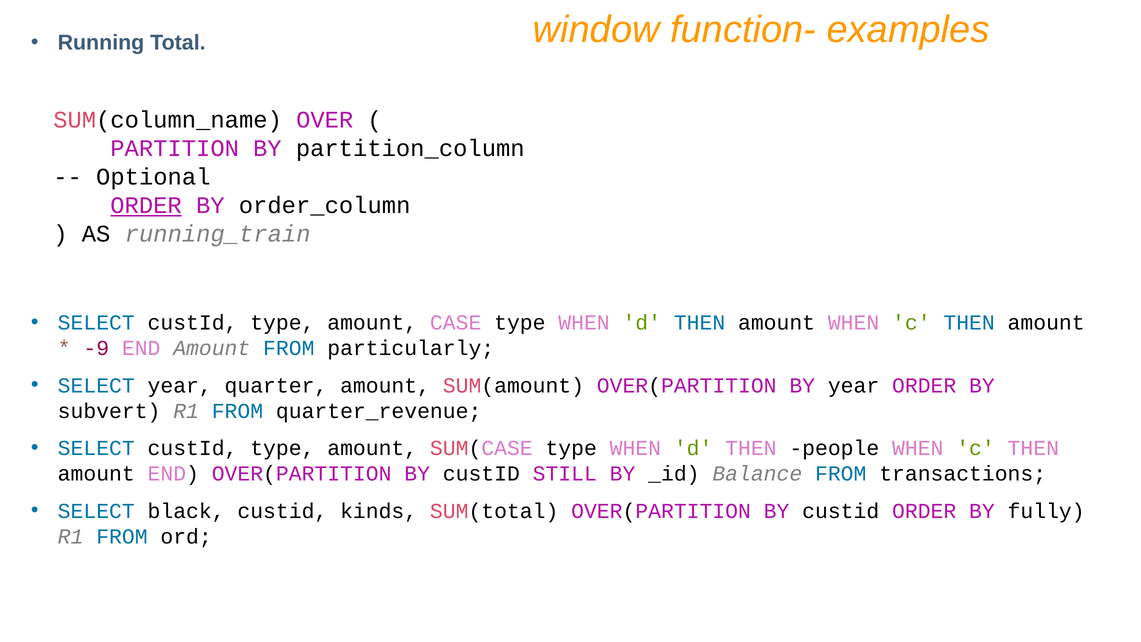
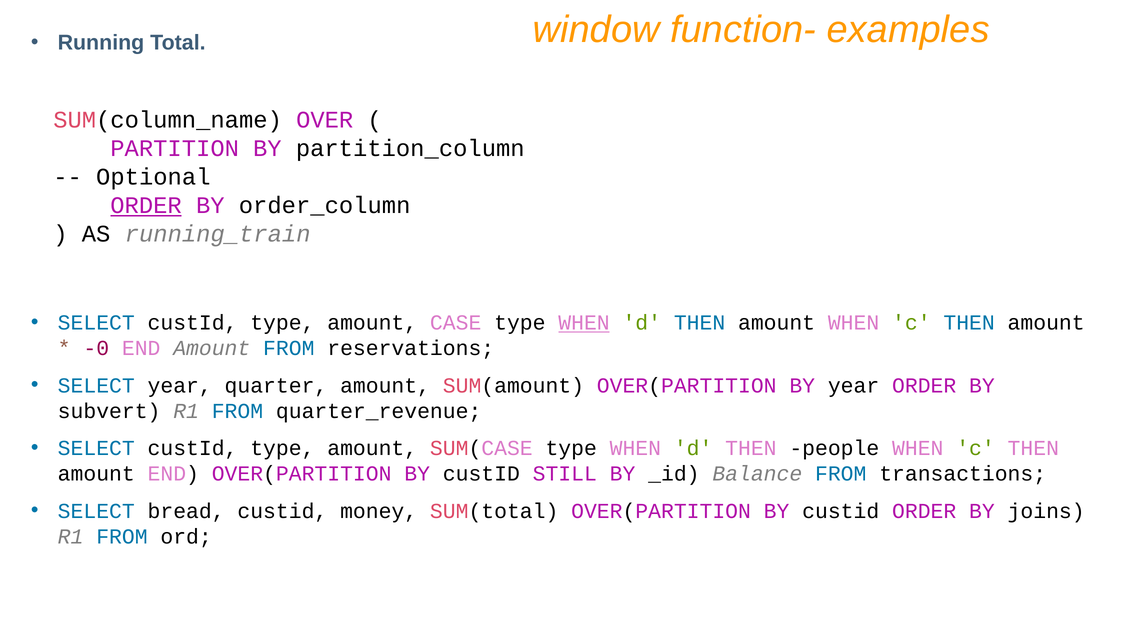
WHEN at (584, 323) underline: none -> present
-9: -9 -> -0
particularly: particularly -> reservations
black: black -> bread
kinds: kinds -> money
fully: fully -> joins
